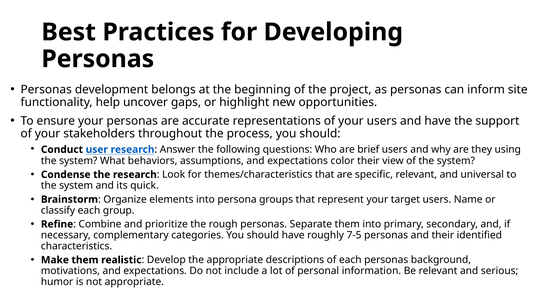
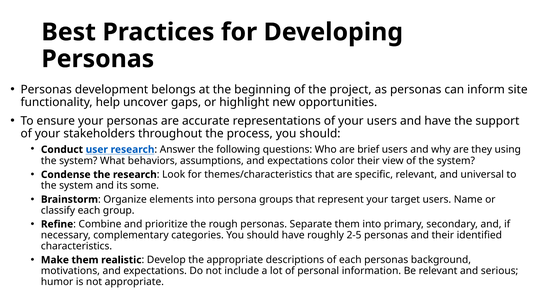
quick: quick -> some
7-5: 7-5 -> 2-5
